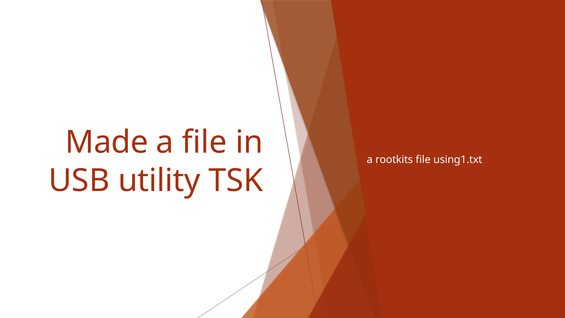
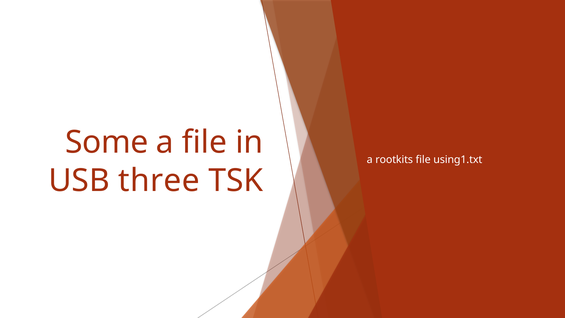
Made: Made -> Some
utility: utility -> three
